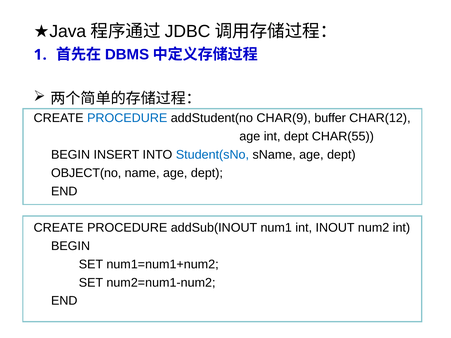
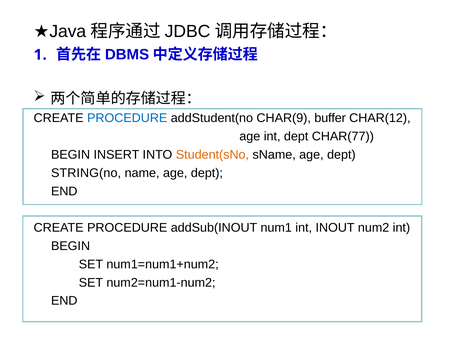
CHAR(55: CHAR(55 -> CHAR(77
Student(sNo colour: blue -> orange
OBJECT(no: OBJECT(no -> STRING(no
